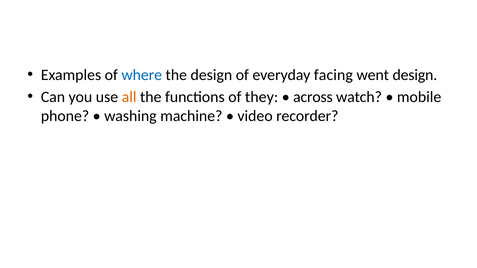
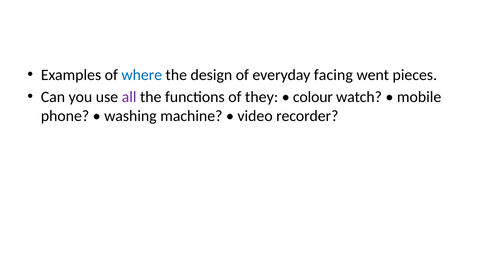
went design: design -> pieces
all colour: orange -> purple
across: across -> colour
